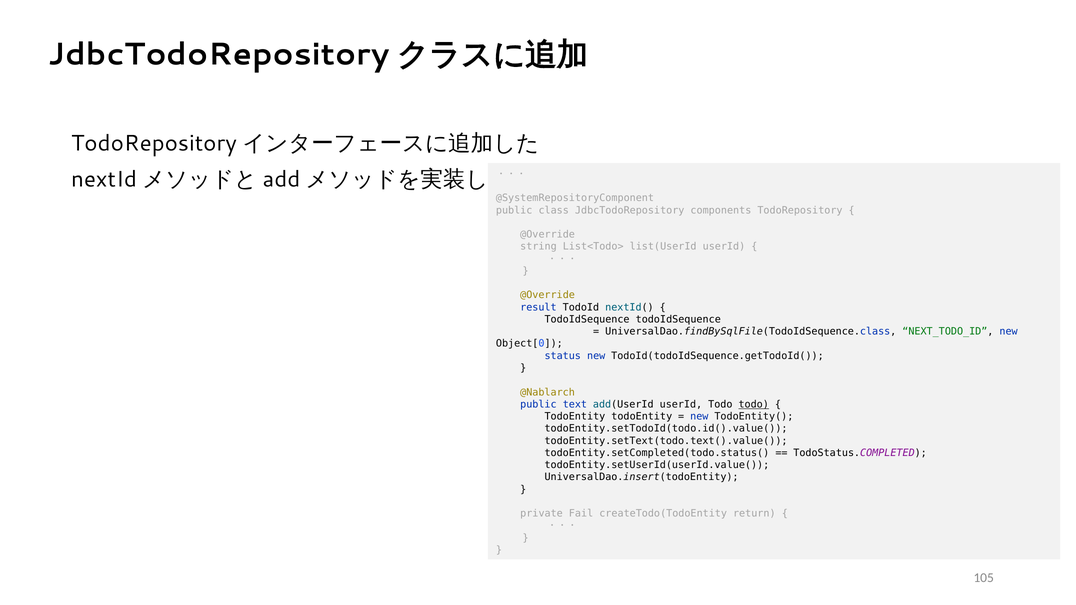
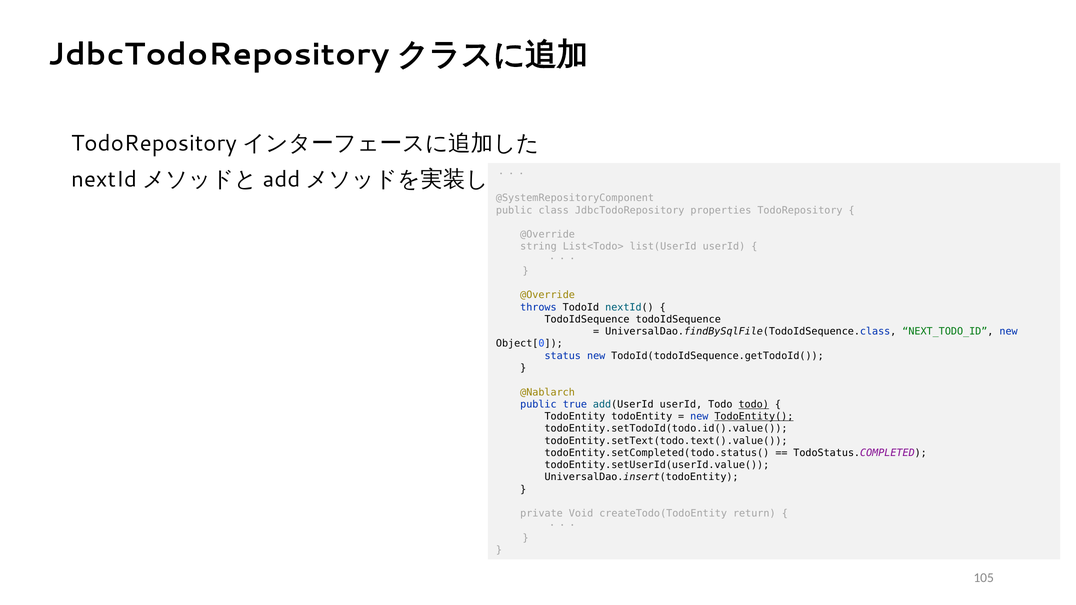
components: components -> properties
result: result -> throws
text: text -> true
TodoEntity( underline: none -> present
Fail: Fail -> Void
